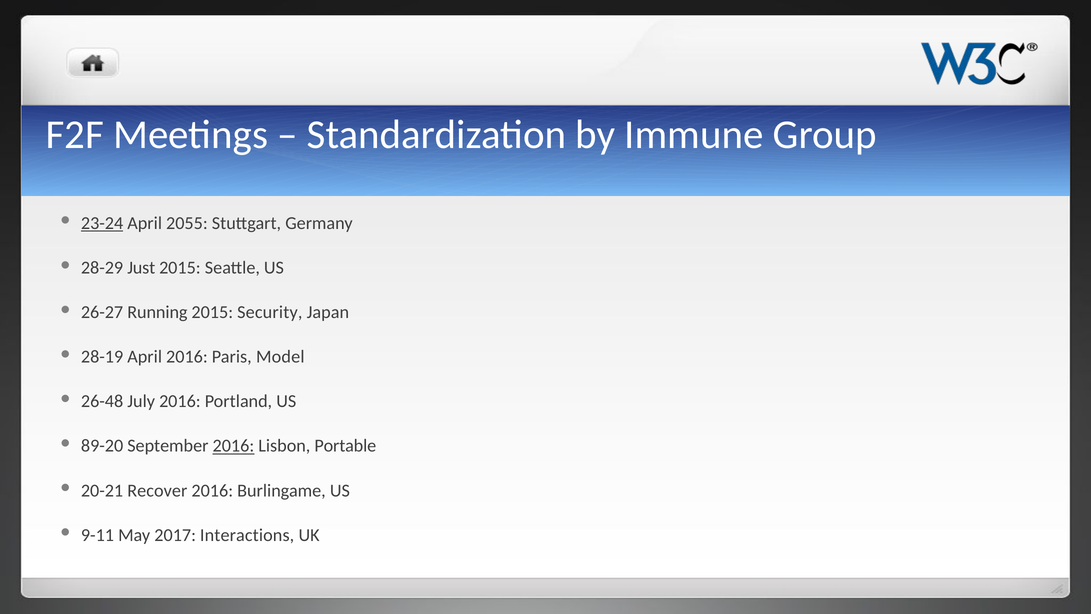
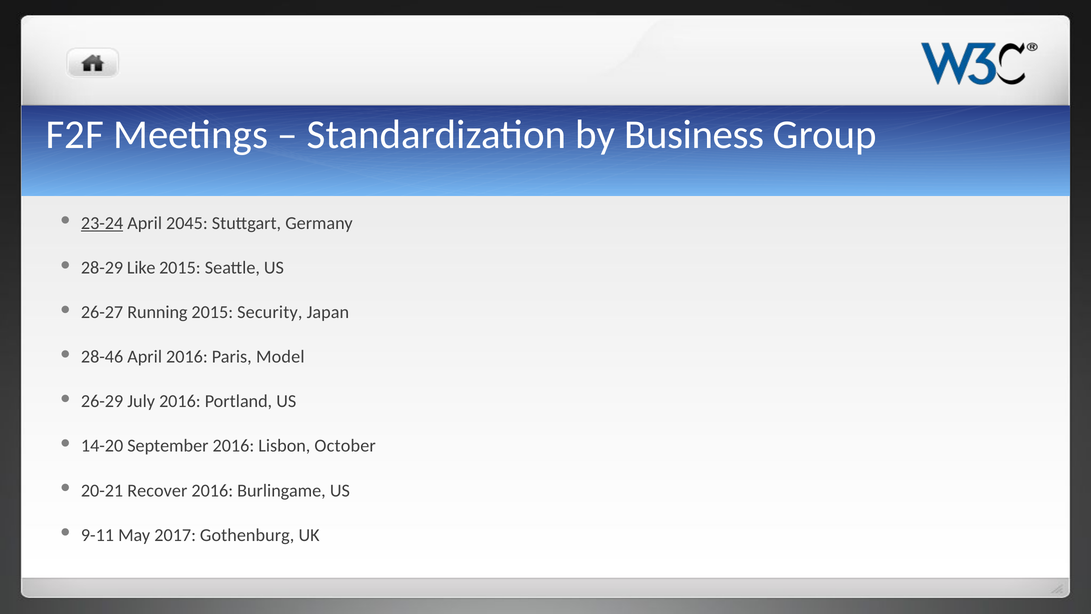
Immune: Immune -> Business
2055: 2055 -> 2045
Just: Just -> Like
28-19: 28-19 -> 28-46
26-48: 26-48 -> 26-29
89-20: 89-20 -> 14-20
2016 at (233, 446) underline: present -> none
Portable: Portable -> October
Interactions: Interactions -> Gothenburg
